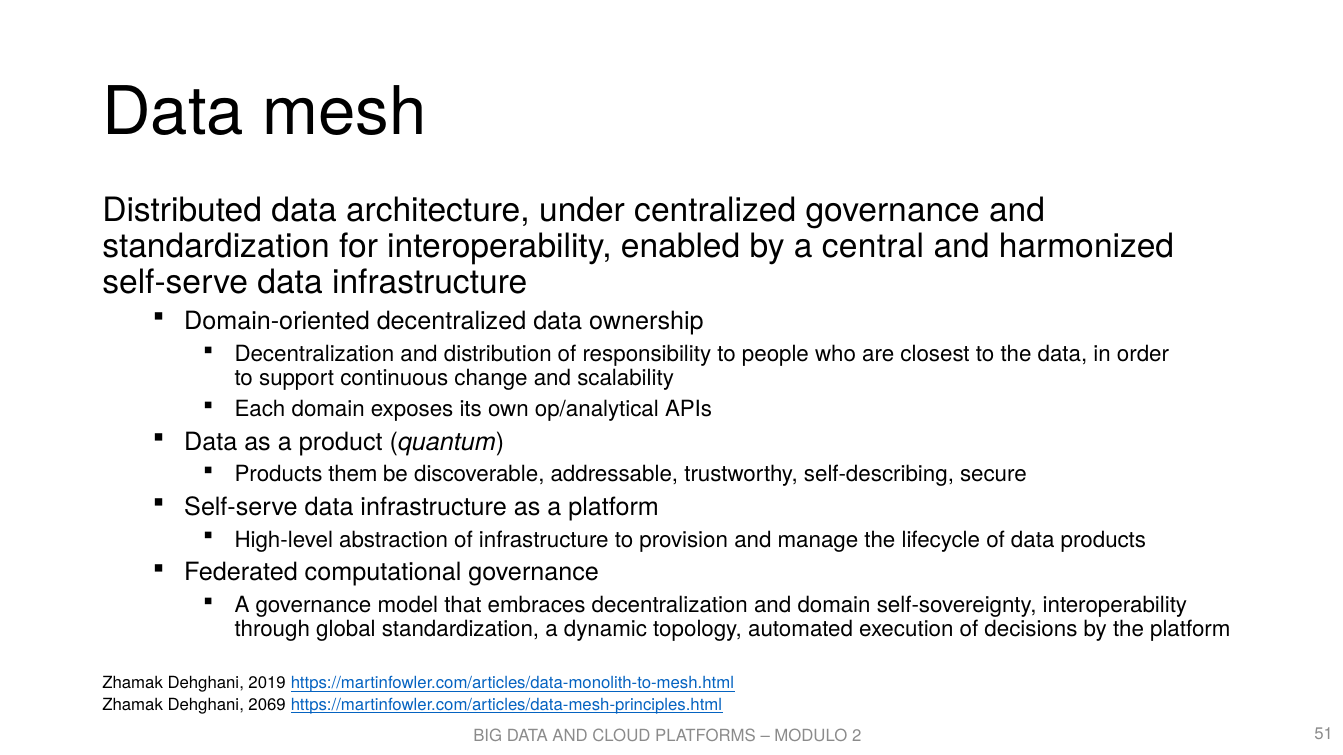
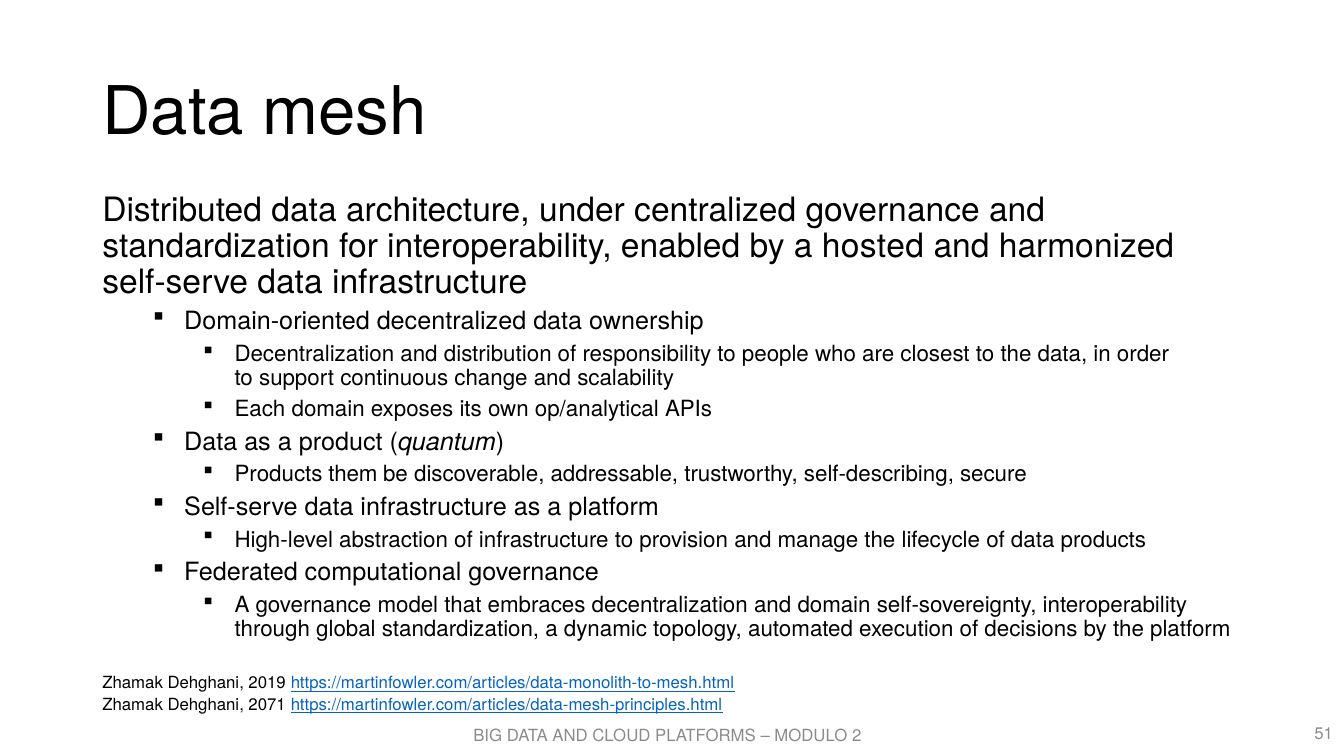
central: central -> hosted
2069: 2069 -> 2071
